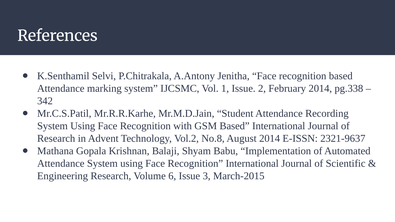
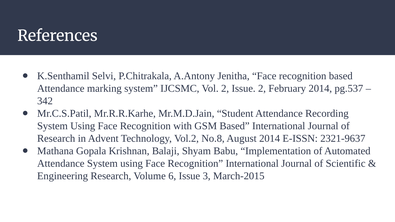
Vol 1: 1 -> 2
pg.338: pg.338 -> pg.537
